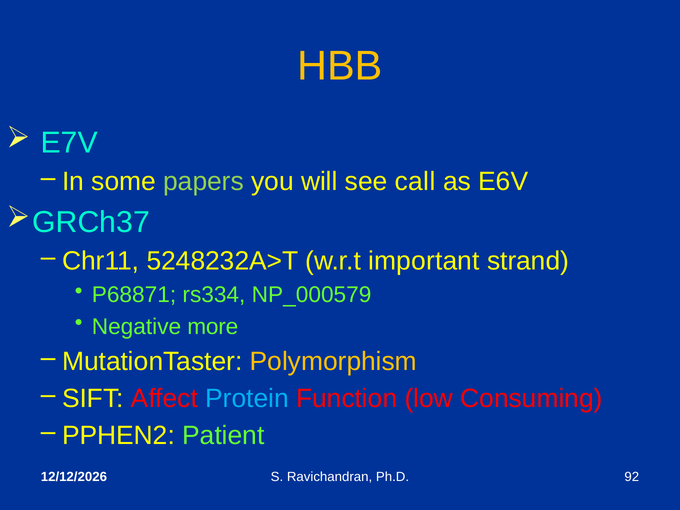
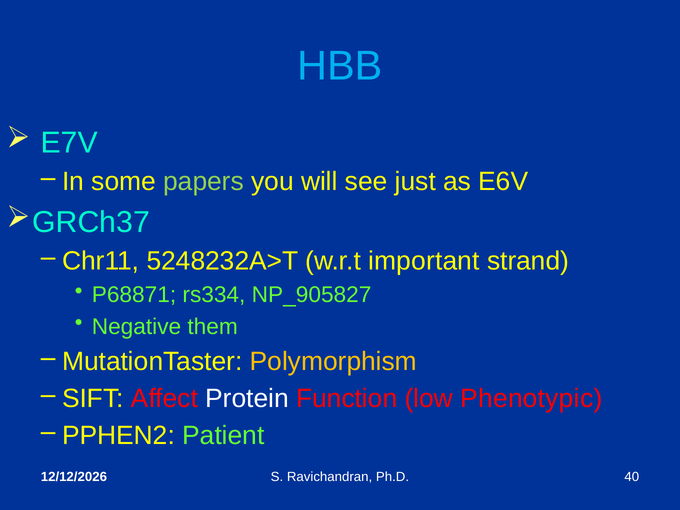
HBB colour: yellow -> light blue
call: call -> just
NP_000579: NP_000579 -> NP_905827
more: more -> them
Protein colour: light blue -> white
Consuming: Consuming -> Phenotypic
92: 92 -> 40
